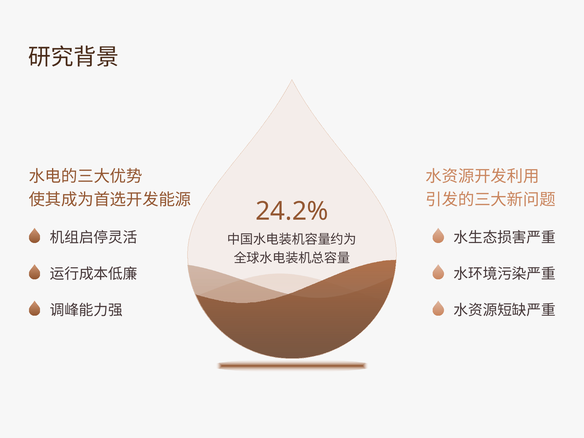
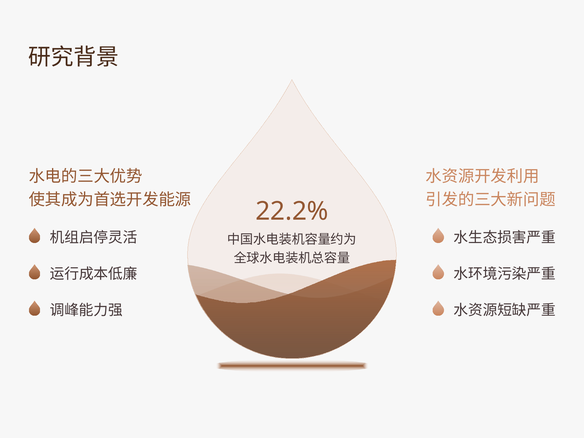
24.2%: 24.2% -> 22.2%
